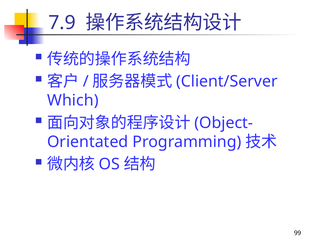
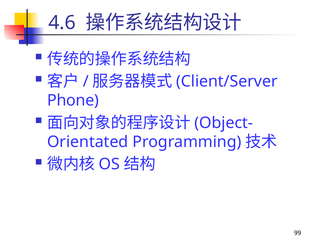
7.9: 7.9 -> 4.6
Which: Which -> Phone
